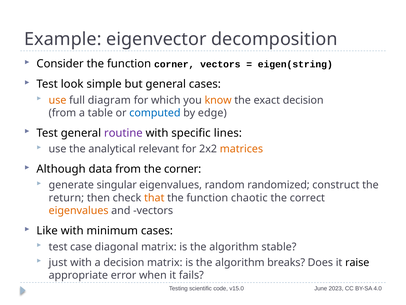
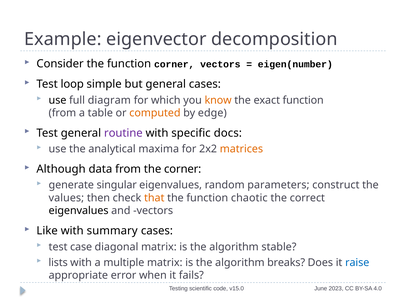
eigen(string: eigen(string -> eigen(number
look: look -> loop
use at (58, 100) colour: orange -> black
exact decision: decision -> function
computed colour: blue -> orange
lines: lines -> docs
relevant: relevant -> maxima
randomized: randomized -> parameters
return: return -> values
eigenvalues at (79, 210) colour: orange -> black
minimum: minimum -> summary
just: just -> lists
a decision: decision -> multiple
raise colour: black -> blue
